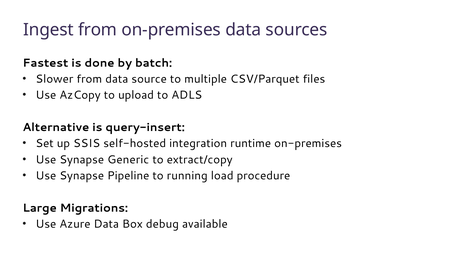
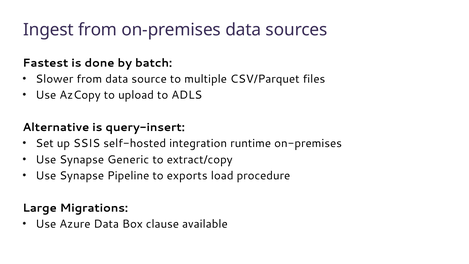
running: running -> exports
debug: debug -> clause
